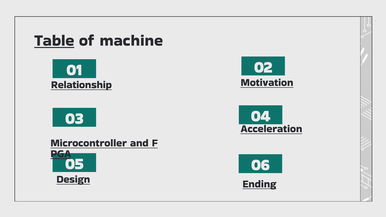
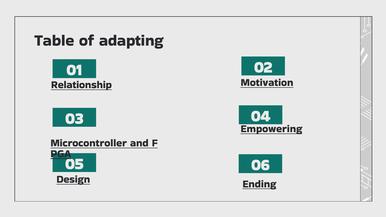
Table underline: present -> none
machine: machine -> adapting
Acceleration: Acceleration -> Empowering
